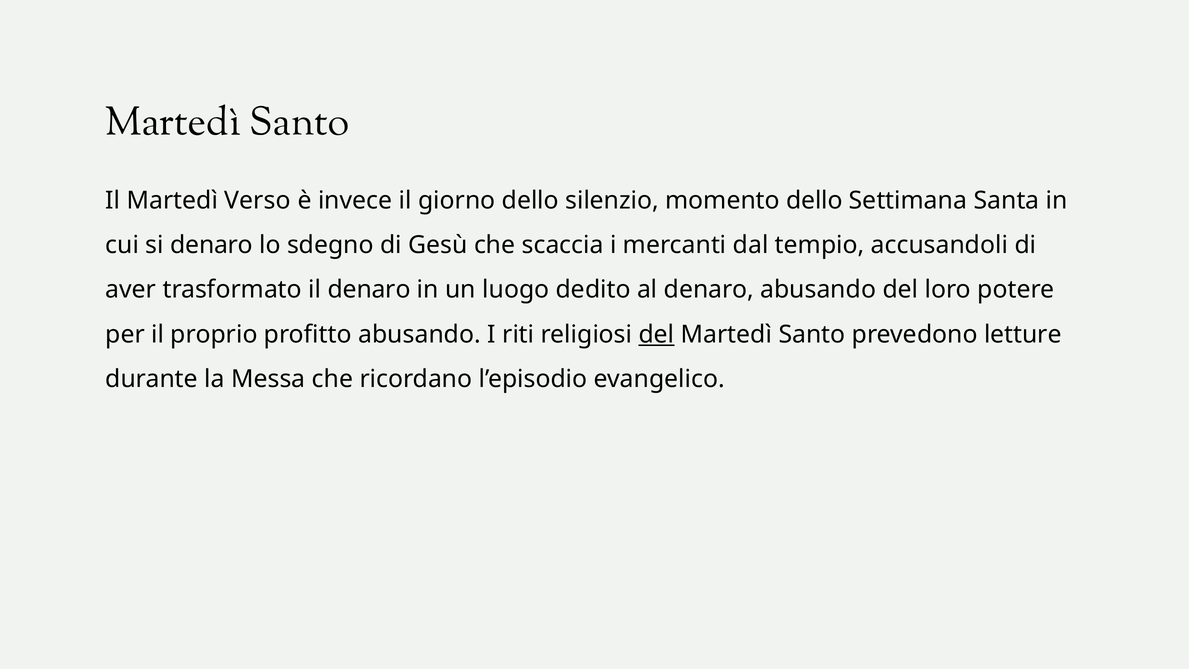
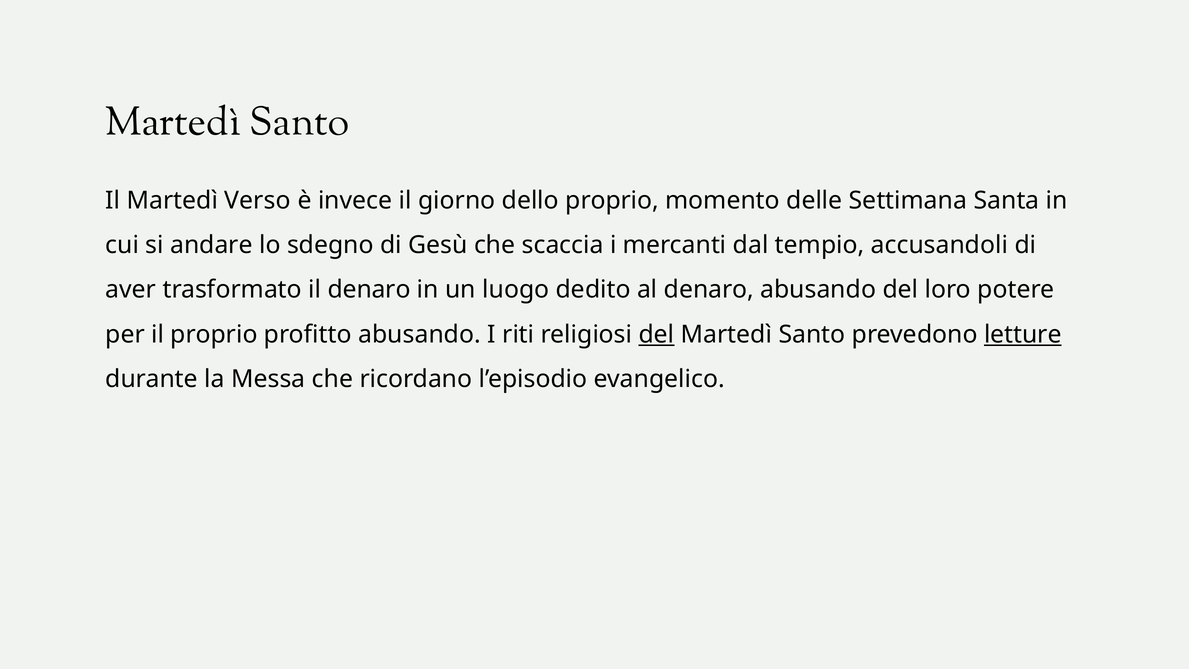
dello silenzio: silenzio -> proprio
momento dello: dello -> delle
si denaro: denaro -> andare
letture underline: none -> present
